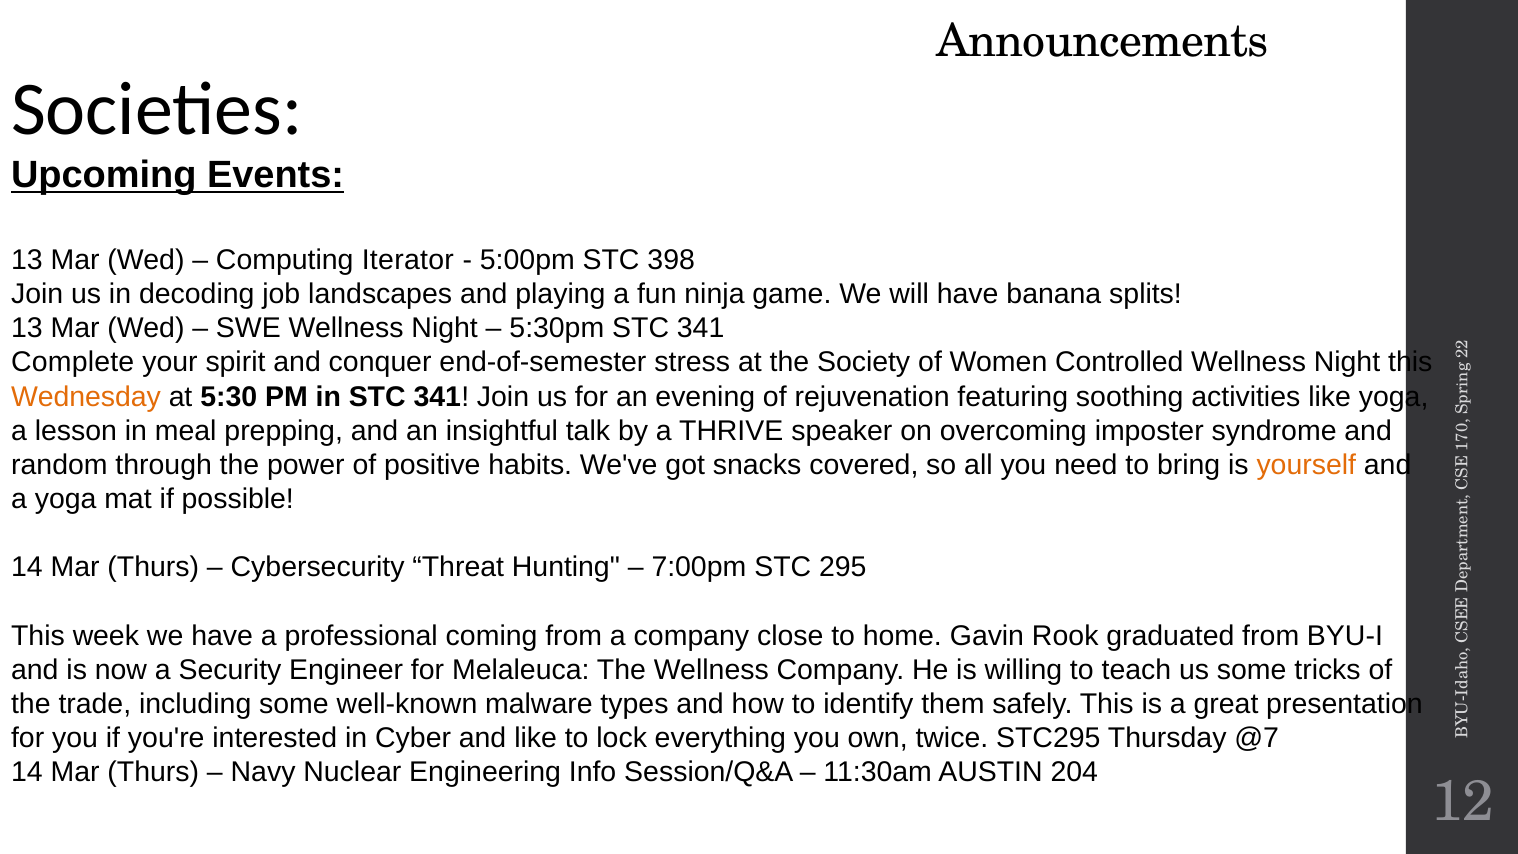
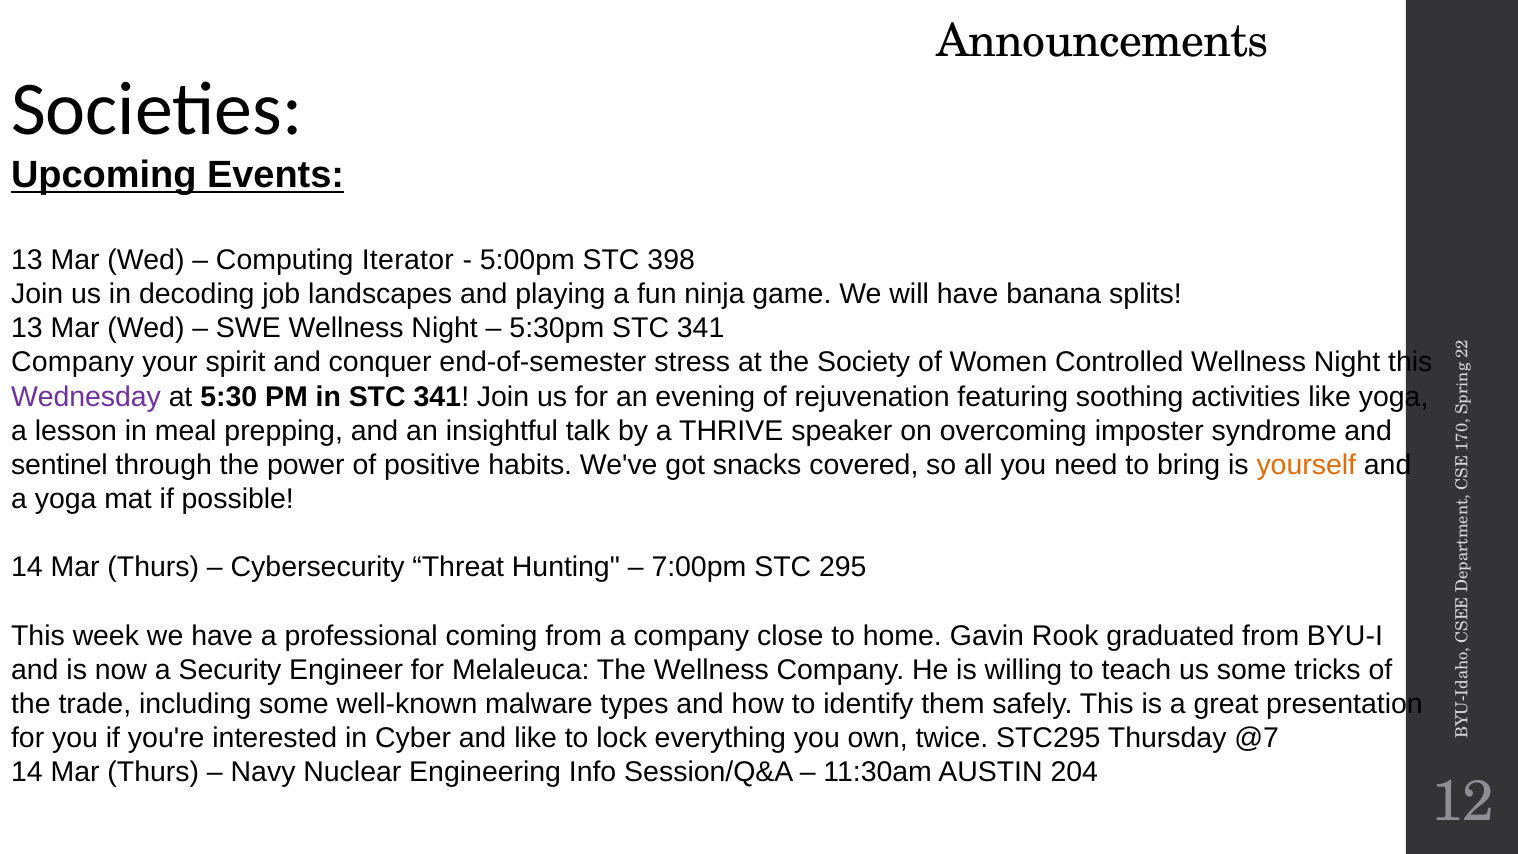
Complete at (73, 363): Complete -> Company
Wednesday colour: orange -> purple
random: random -> sentinel
